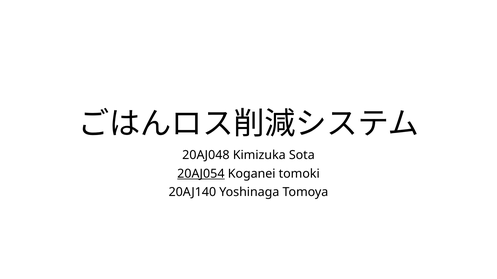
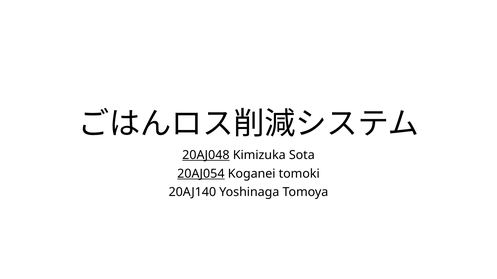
20AJ048 underline: none -> present
